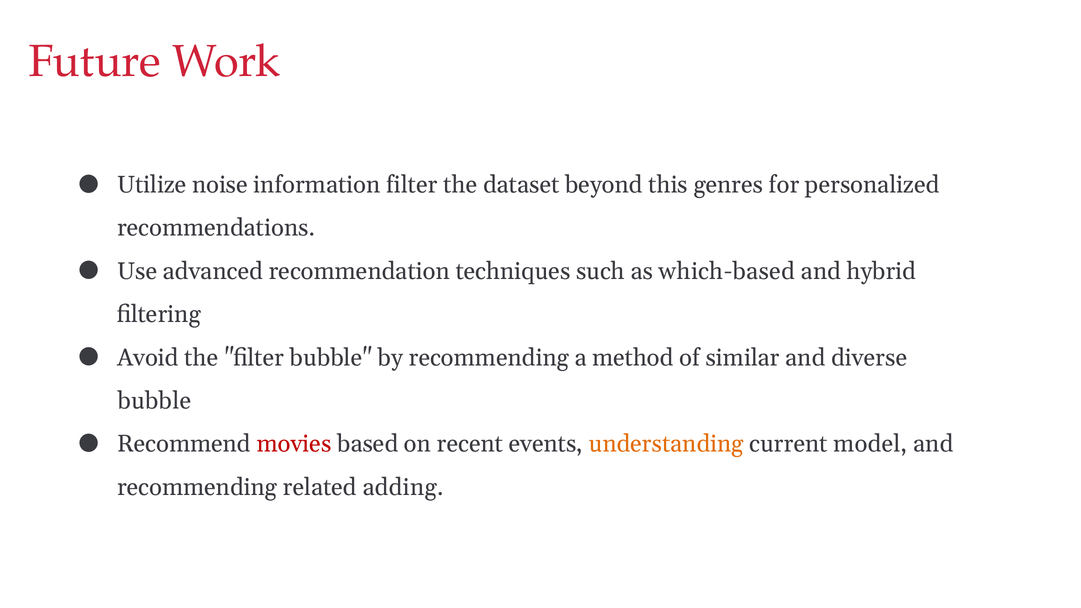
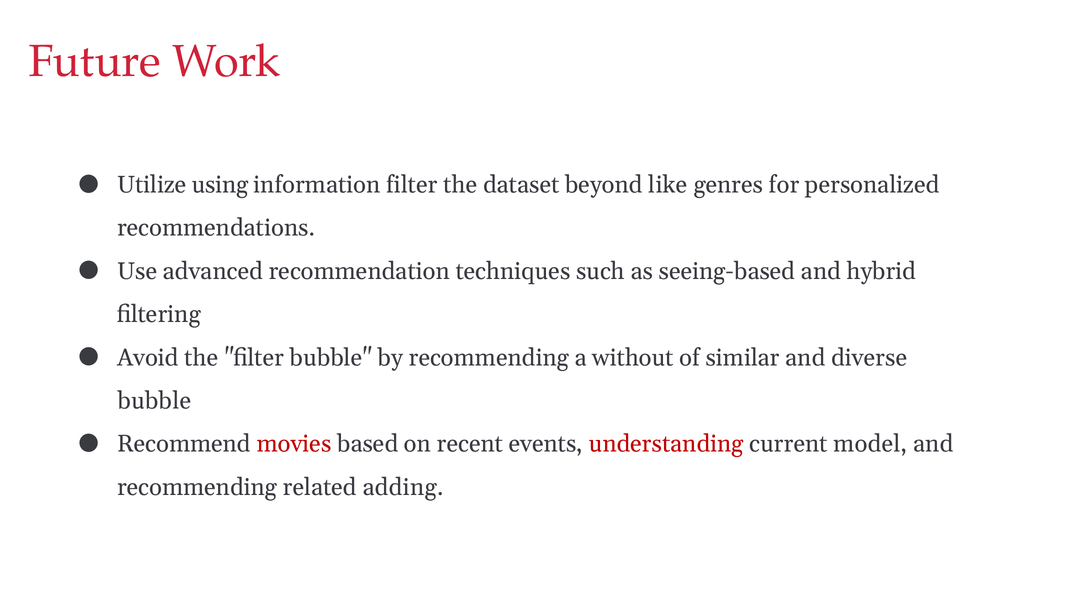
noise: noise -> using
this: this -> like
which-based: which-based -> seeing-based
method: method -> without
understanding colour: orange -> red
